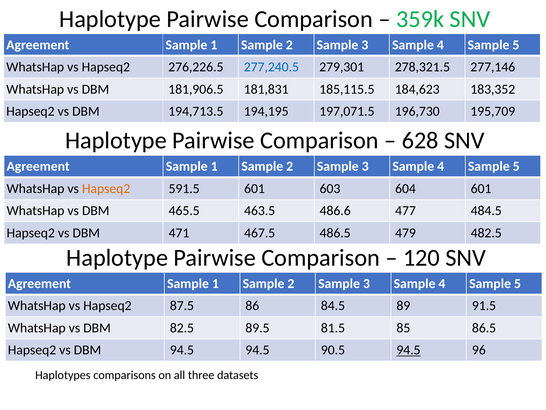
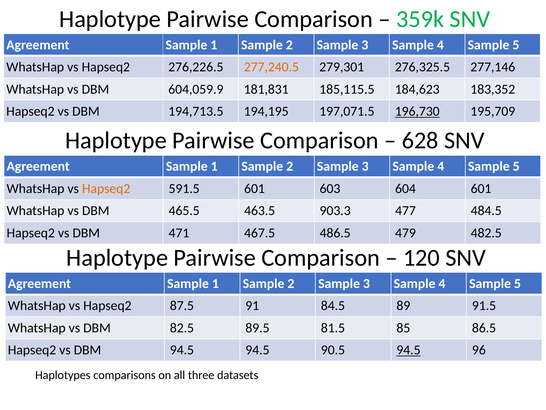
277,240.5 colour: blue -> orange
278,321.5: 278,321.5 -> 276,325.5
181,906.5: 181,906.5 -> 604,059.9
196,730 underline: none -> present
486.6: 486.6 -> 903.3
86: 86 -> 91
